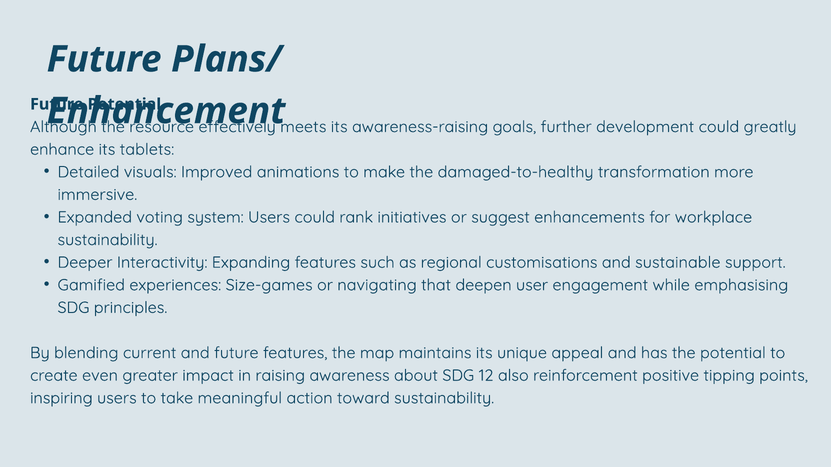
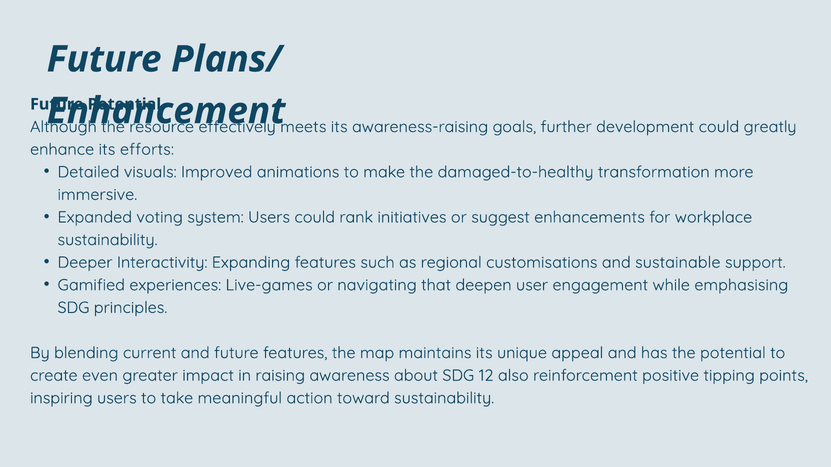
tablets: tablets -> efforts
Size-games: Size-games -> Live-games
